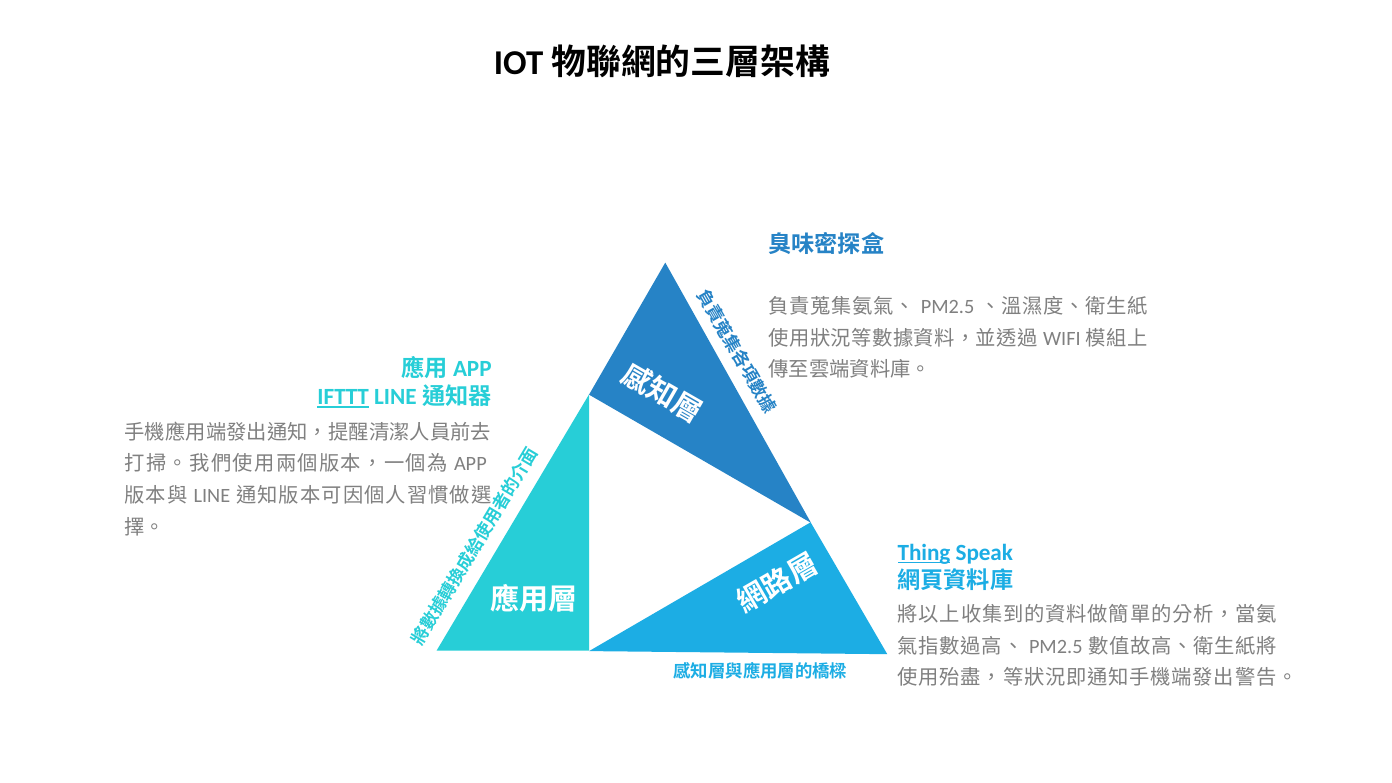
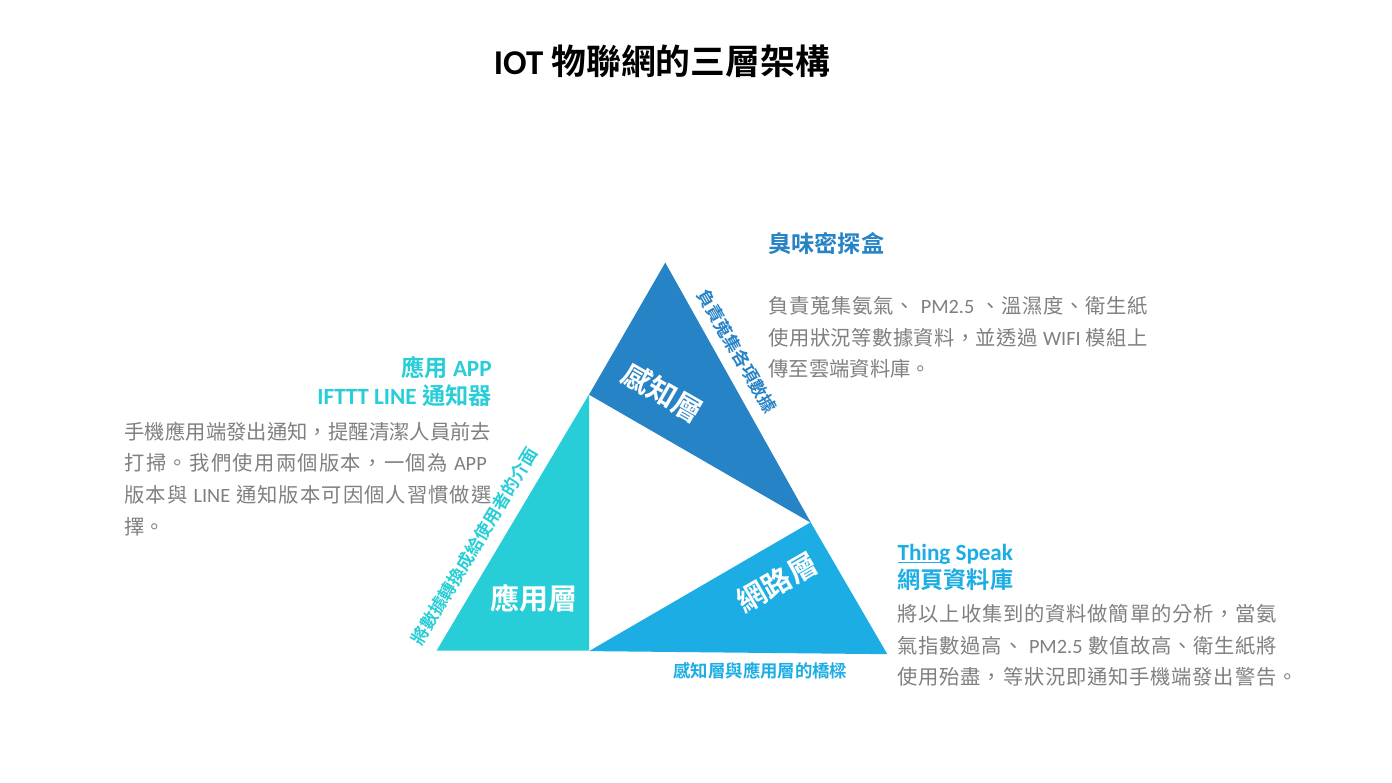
IFTTT underline: present -> none
